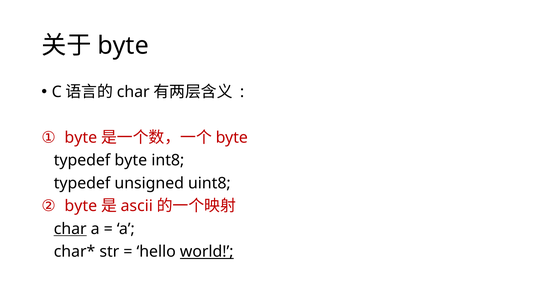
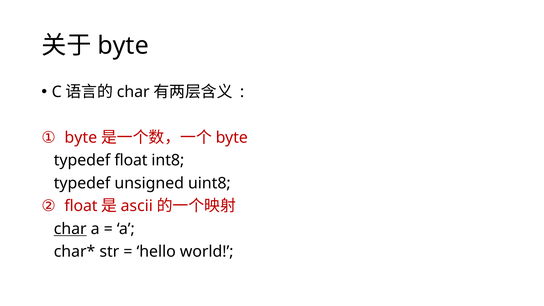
typedef byte: byte -> float
byte at (81, 206): byte -> float
world underline: present -> none
